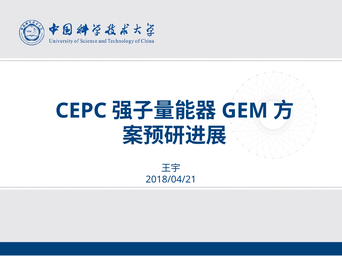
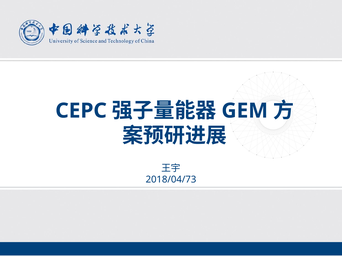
2018/04/21: 2018/04/21 -> 2018/04/73
